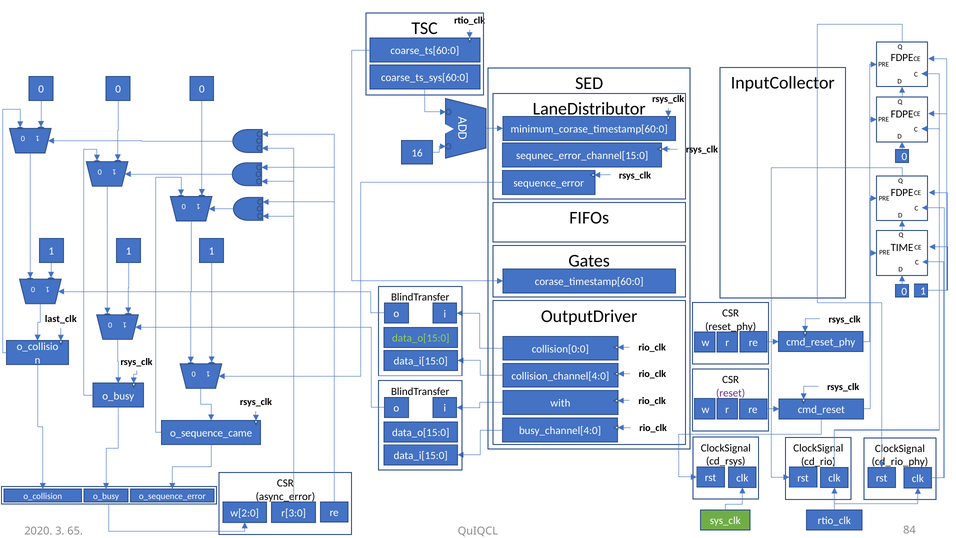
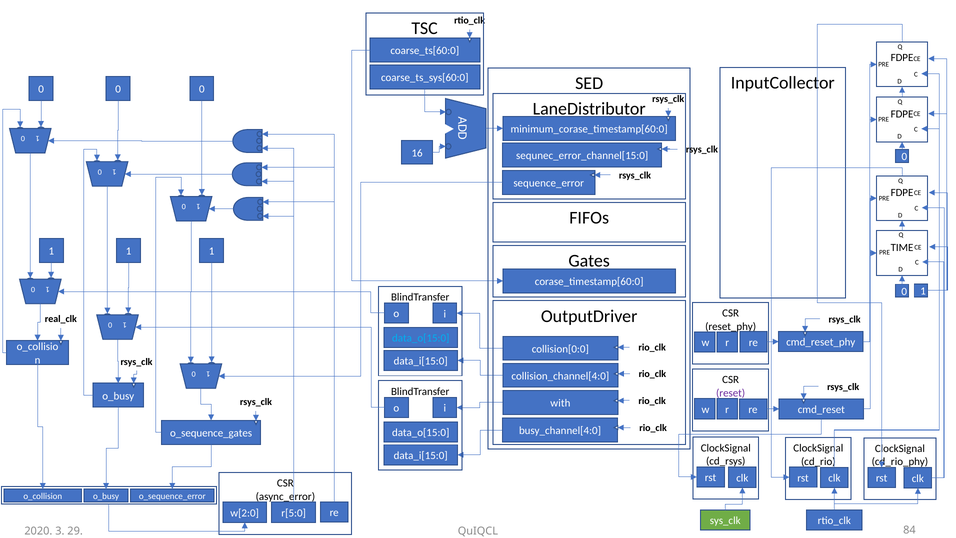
last_clk: last_clk -> real_clk
data_o[15:0 at (421, 338) colour: light green -> light blue
o_sequence_came: o_sequence_came -> o_sequence_gates
r[3:0: r[3:0 -> r[5:0
65: 65 -> 29
